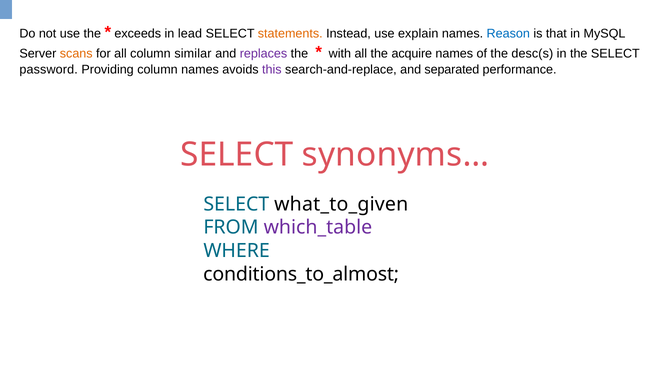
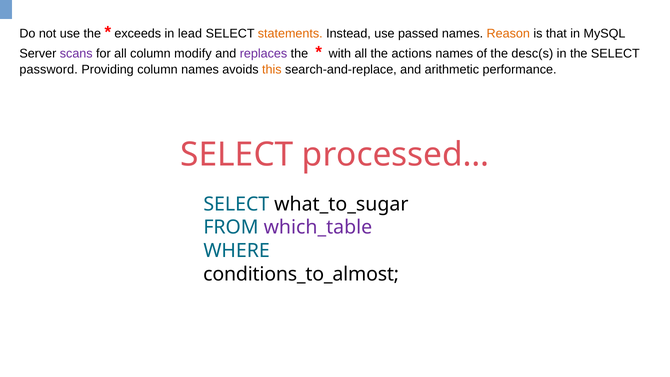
explain: explain -> passed
Reason colour: blue -> orange
scans colour: orange -> purple
similar: similar -> modify
acquire: acquire -> actions
this colour: purple -> orange
separated: separated -> arithmetic
synonyms…: synonyms… -> processed…
what_to_given: what_to_given -> what_to_sugar
